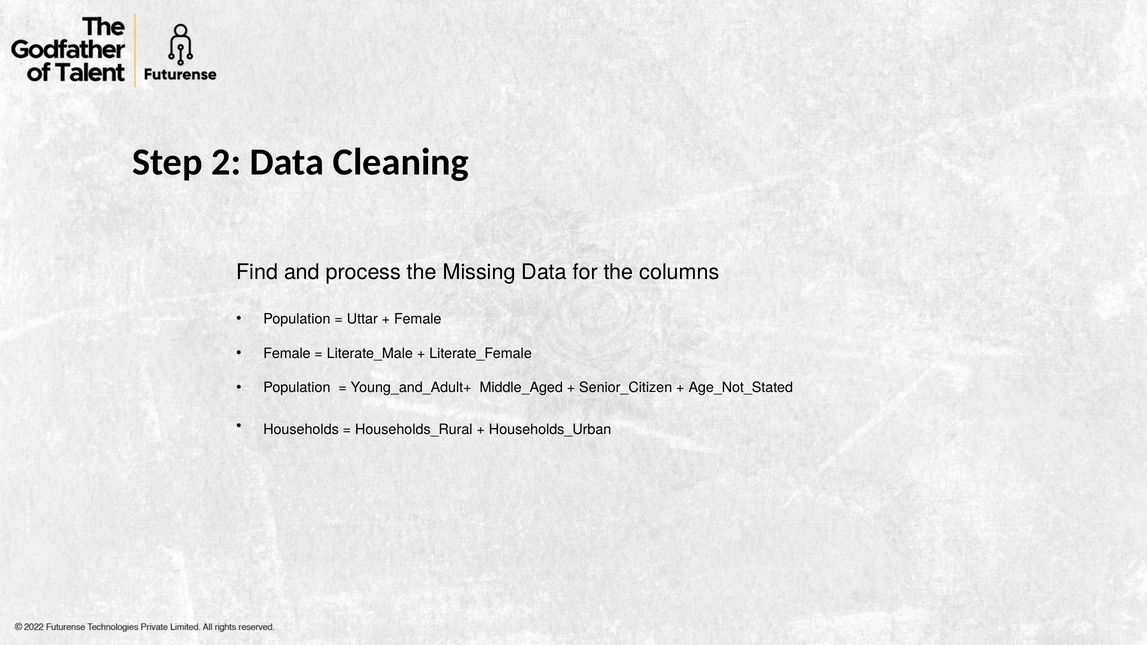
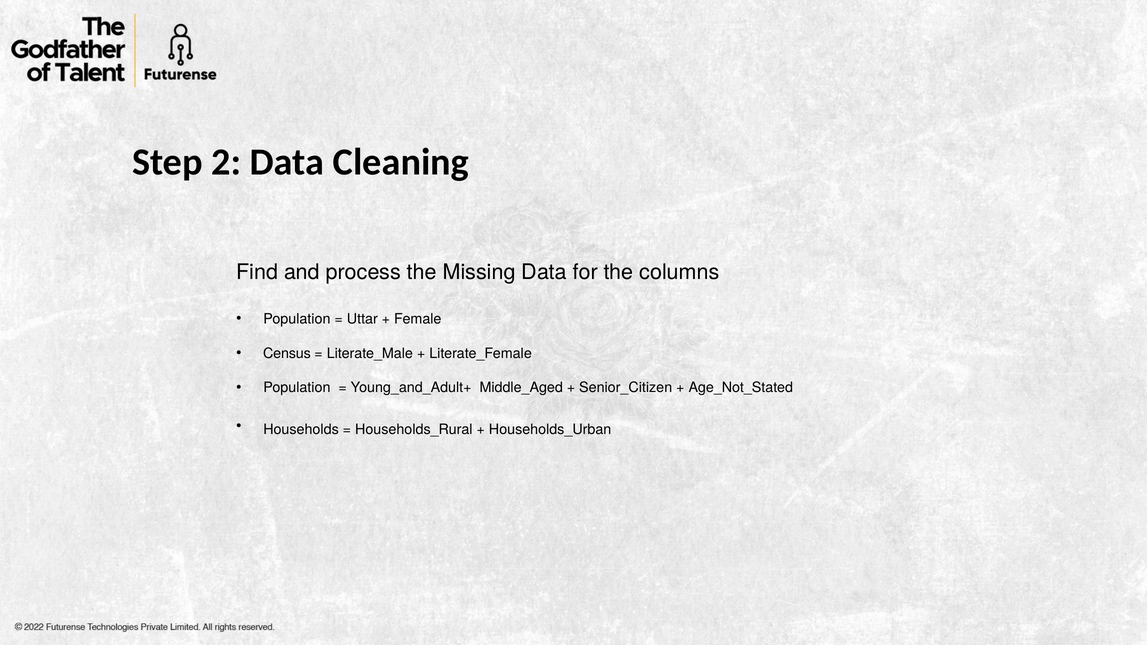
Female at (287, 353): Female -> Census
